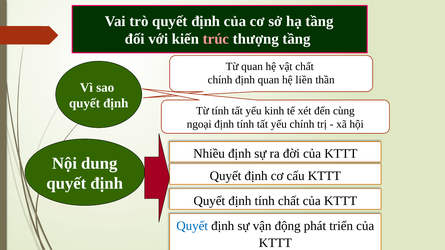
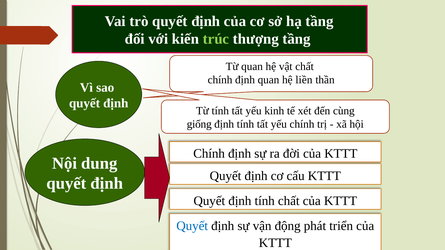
trúc colour: pink -> light green
ngoại: ngoại -> giống
Nhiều at (209, 154): Nhiều -> Chính
